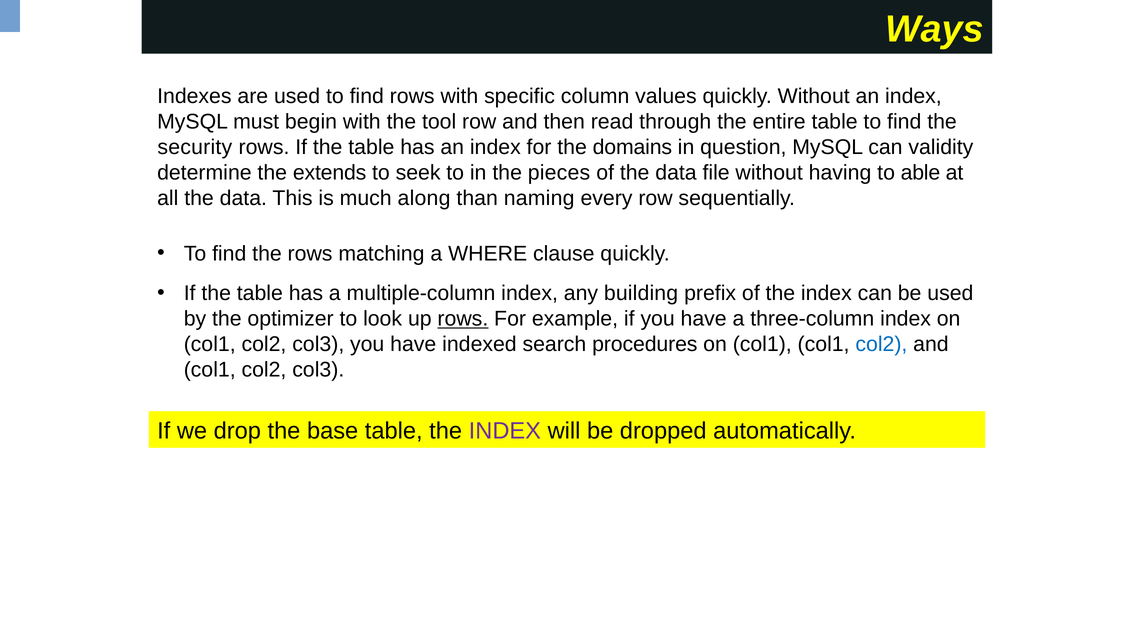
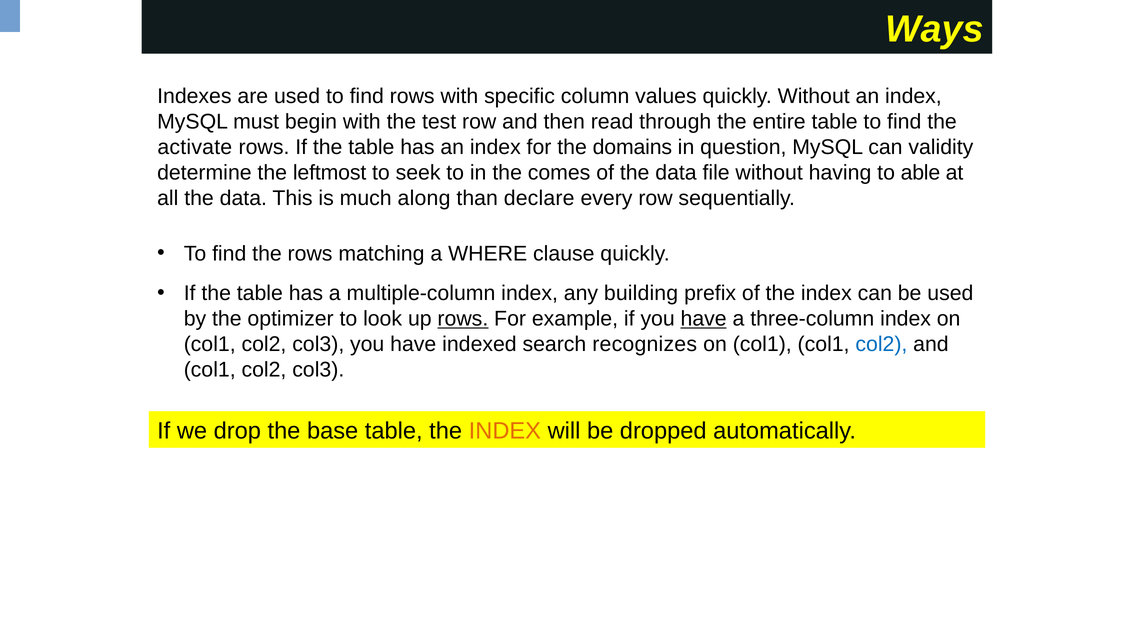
tool: tool -> test
security: security -> activate
extends: extends -> leftmost
pieces: pieces -> comes
naming: naming -> declare
have at (704, 319) underline: none -> present
procedures: procedures -> recognizes
INDEX at (505, 431) colour: purple -> orange
